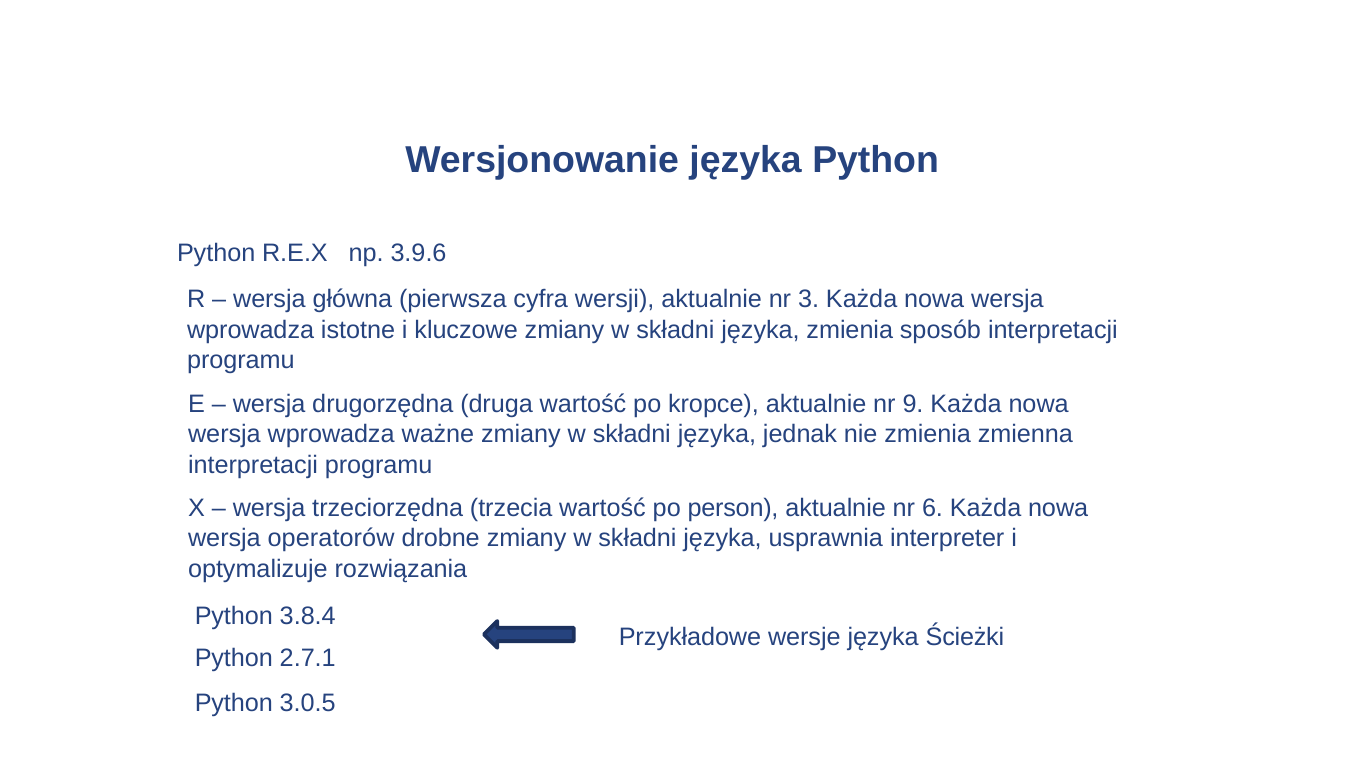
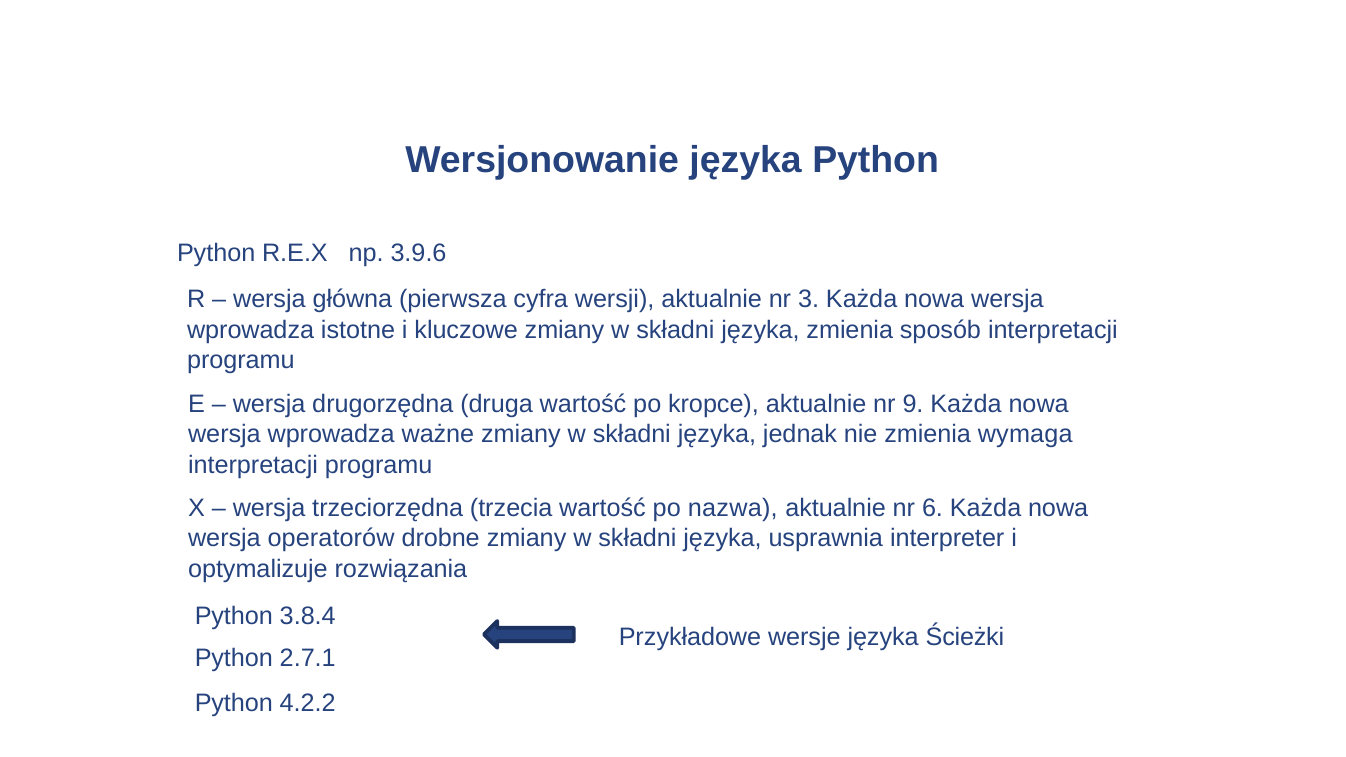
zmienna: zmienna -> wymaga
person: person -> nazwa
3.0.5: 3.0.5 -> 4.2.2
